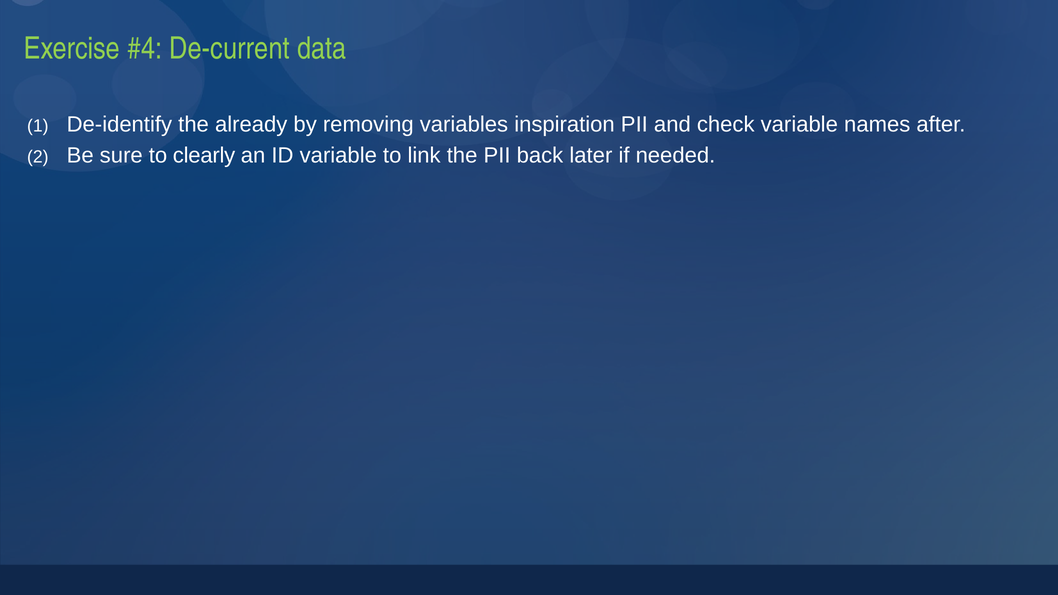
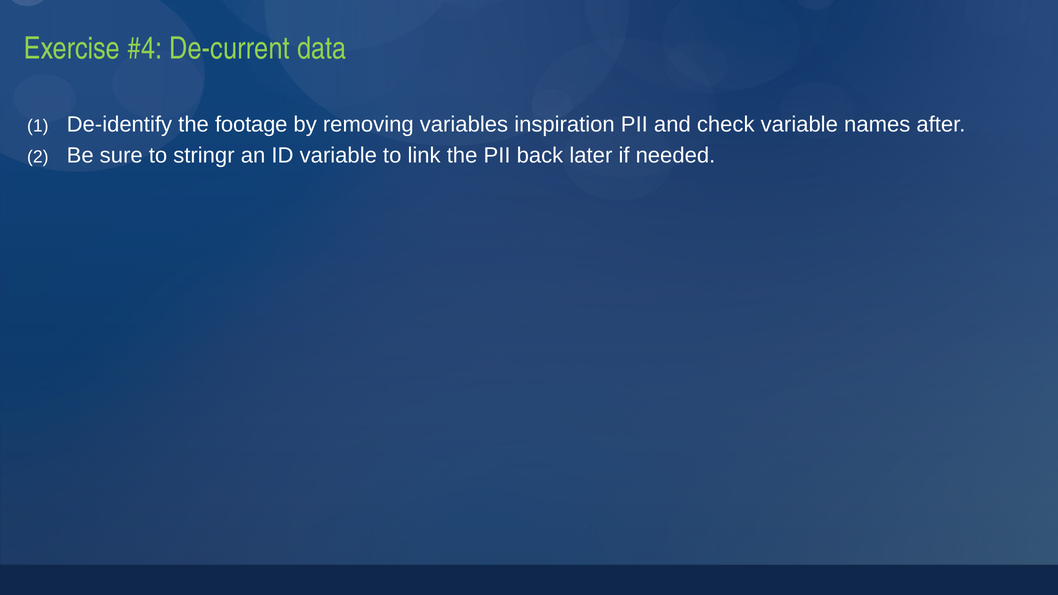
already: already -> footage
clearly: clearly -> stringr
